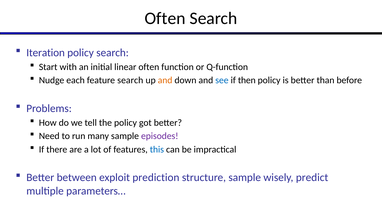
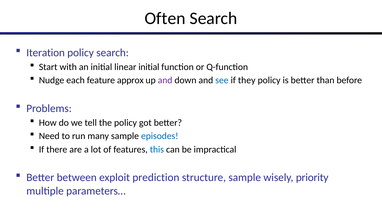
linear often: often -> initial
feature search: search -> approx
and at (165, 80) colour: orange -> purple
then: then -> they
episodes colour: purple -> blue
predict: predict -> priority
